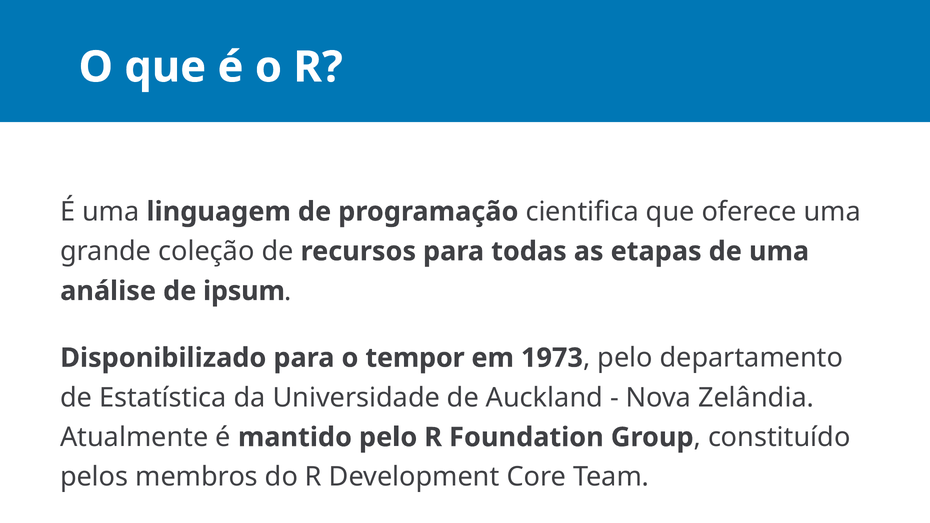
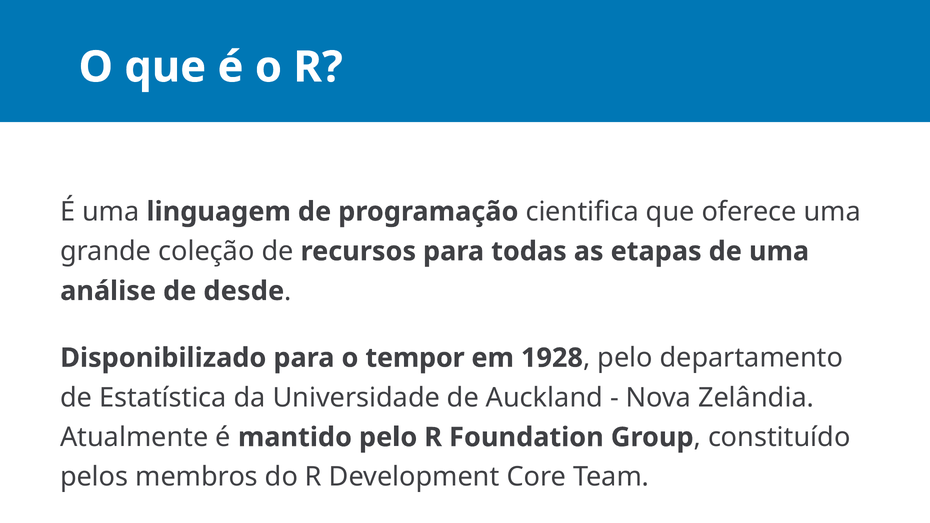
ipsum: ipsum -> desde
1973: 1973 -> 1928
